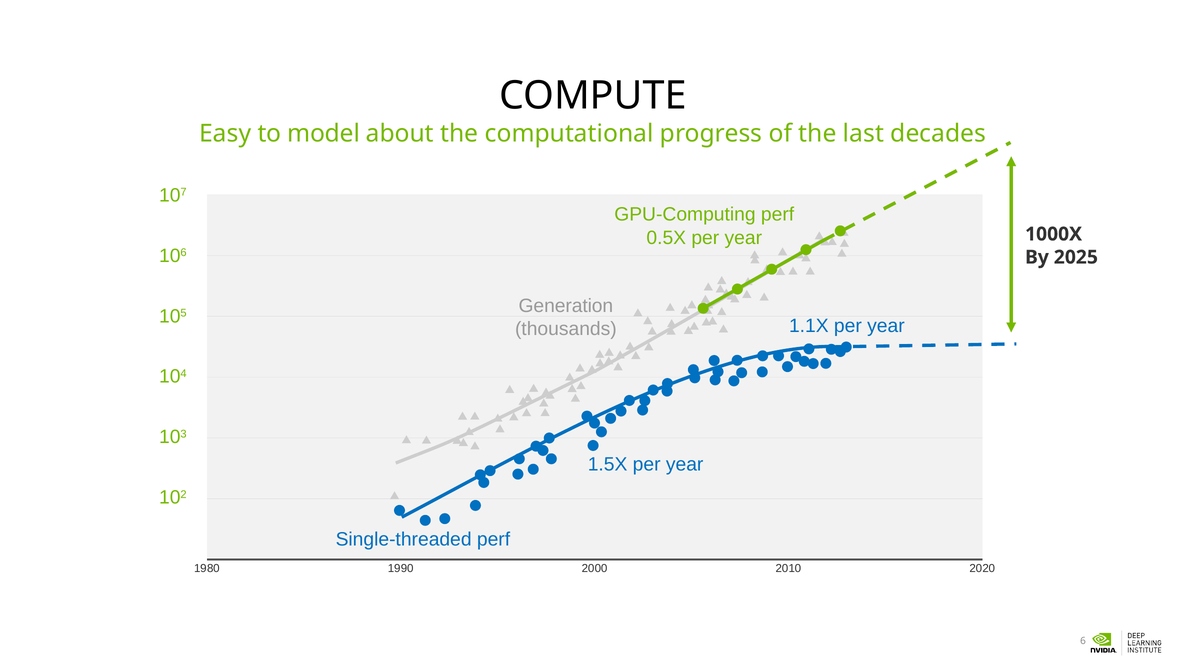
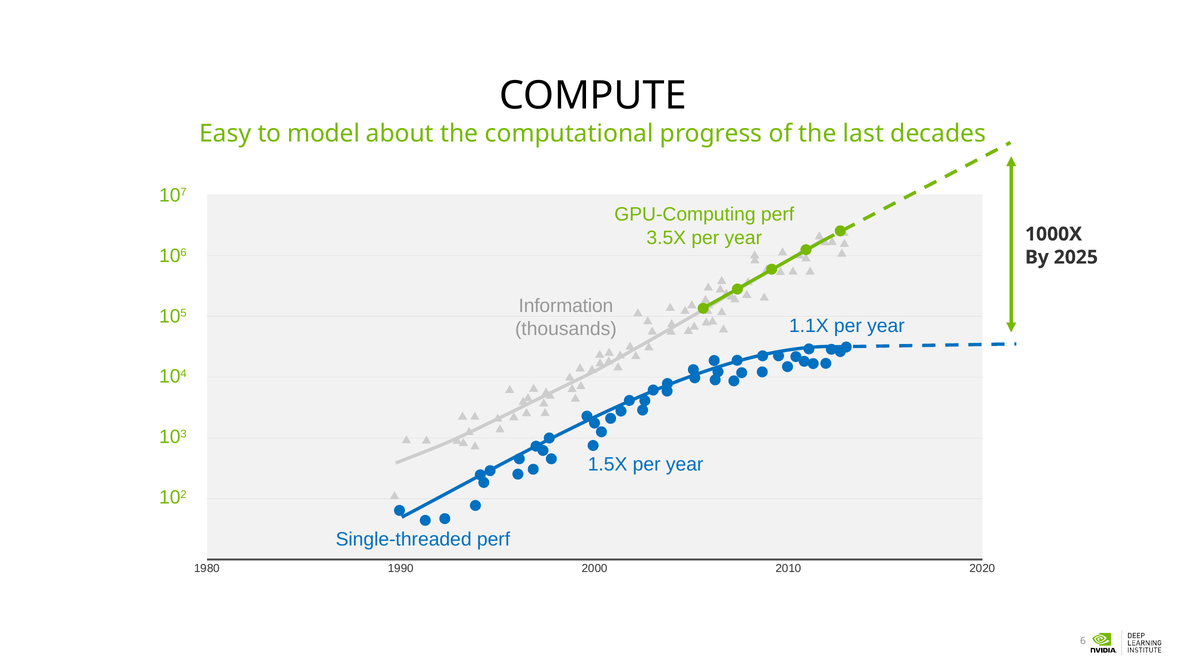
0.5X: 0.5X -> 3.5X
Generation: Generation -> Information
